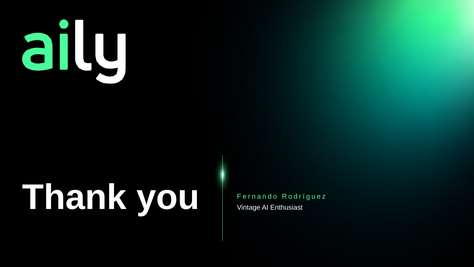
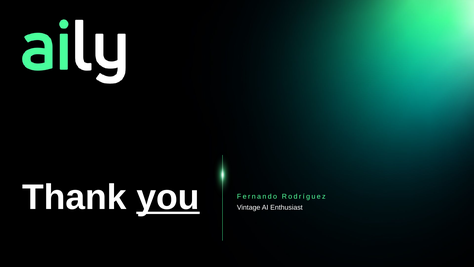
you underline: none -> present
